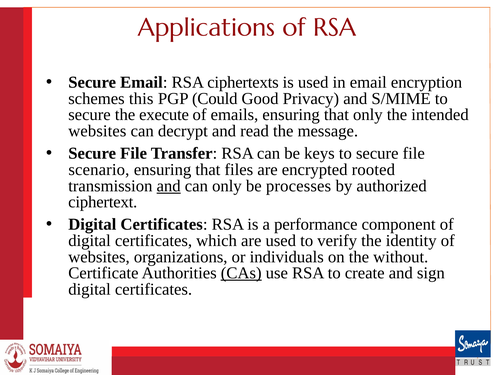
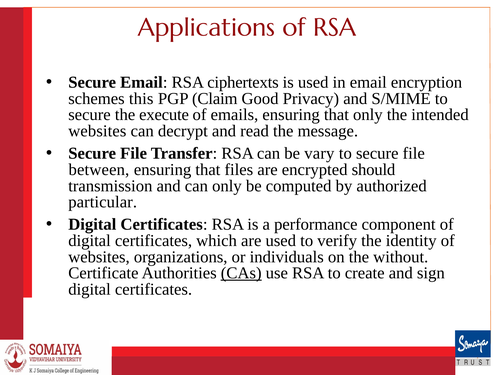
Could: Could -> Claim
keys: keys -> vary
scenario: scenario -> between
rooted: rooted -> should
and at (169, 186) underline: present -> none
processes: processes -> computed
ciphertext: ciphertext -> particular
